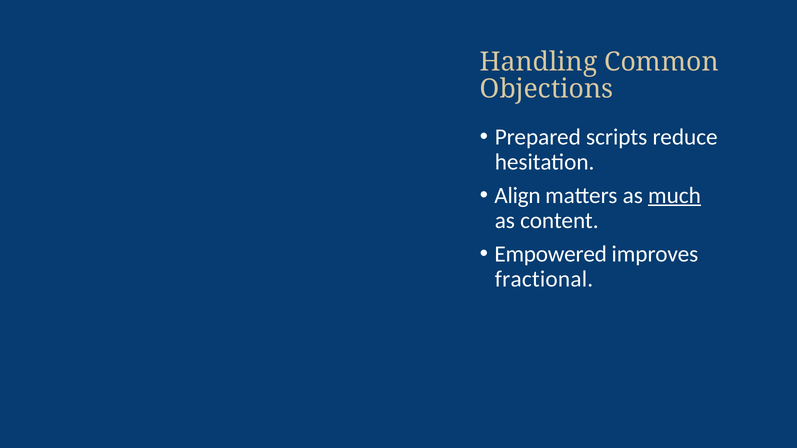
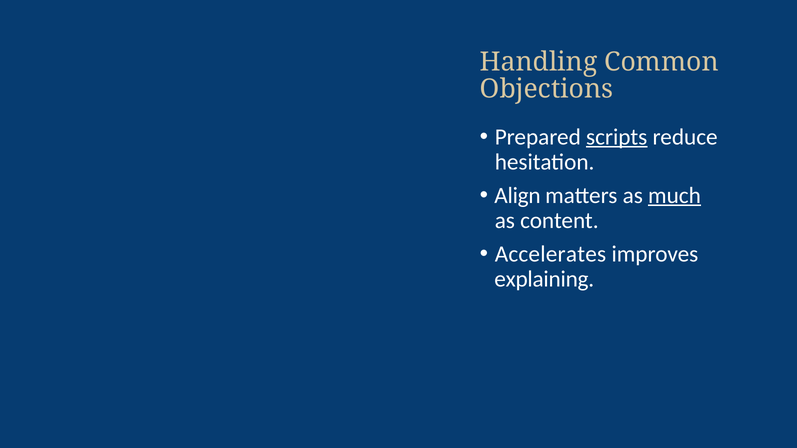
scripts underline: none -> present
Empowered: Empowered -> Accelerates
fractional: fractional -> explaining
